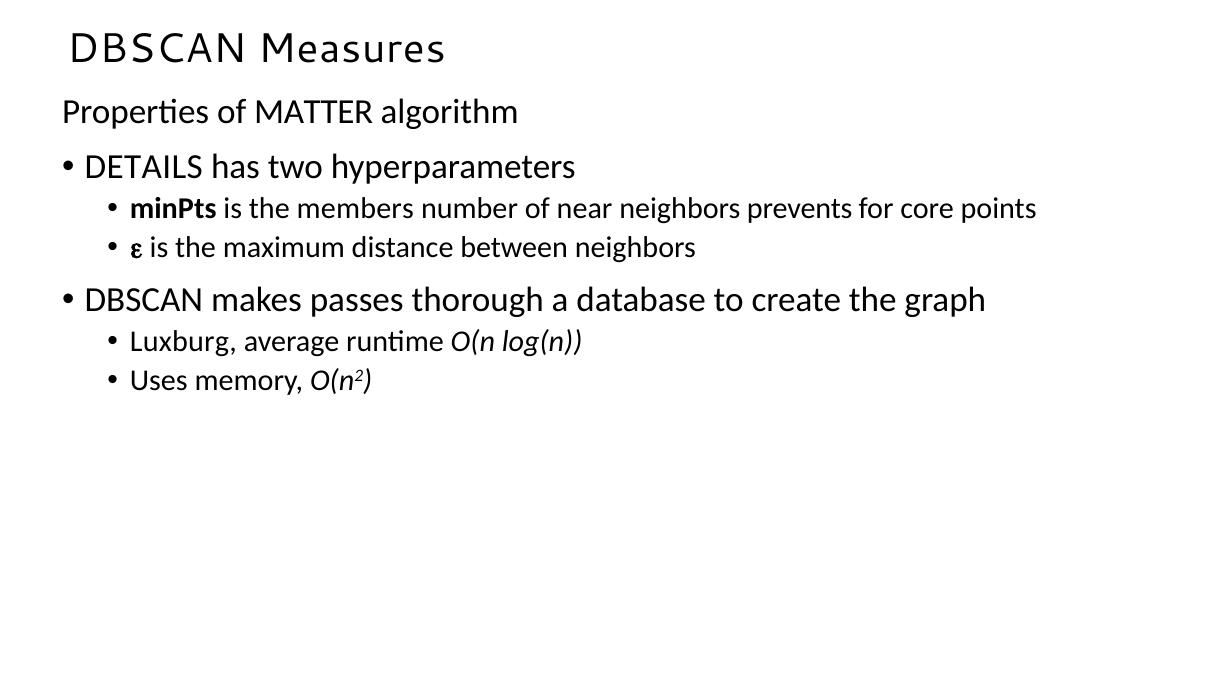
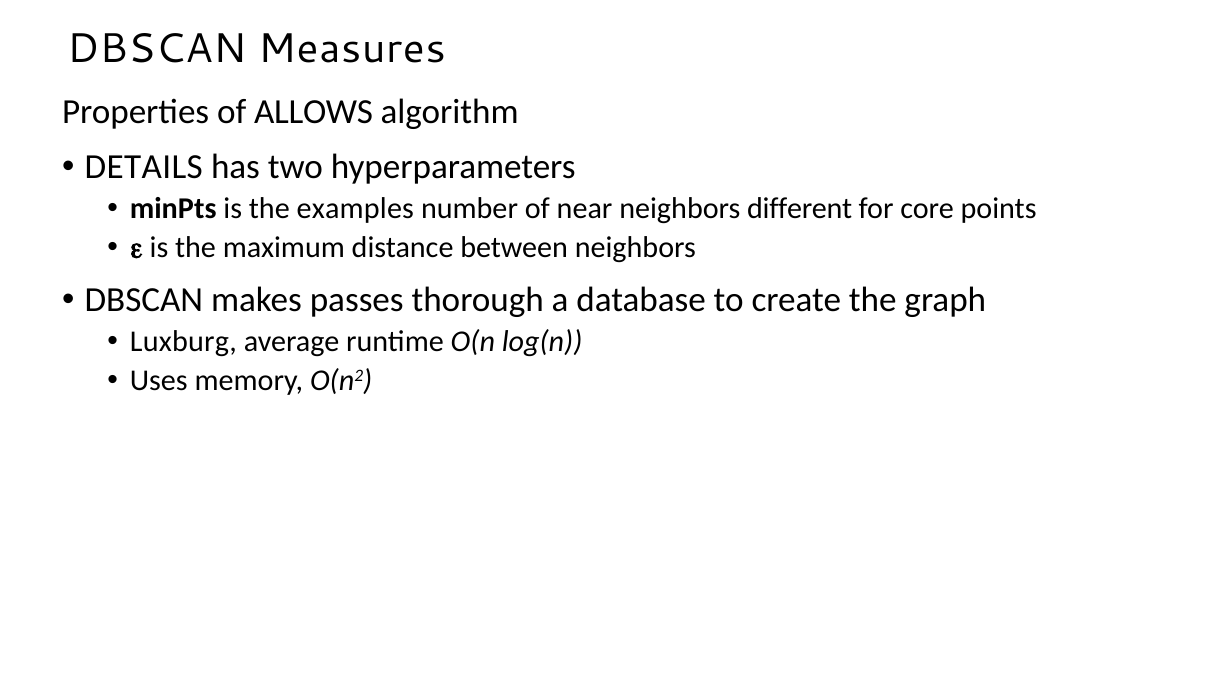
MATTER: MATTER -> ALLOWS
members: members -> examples
prevents: prevents -> different
